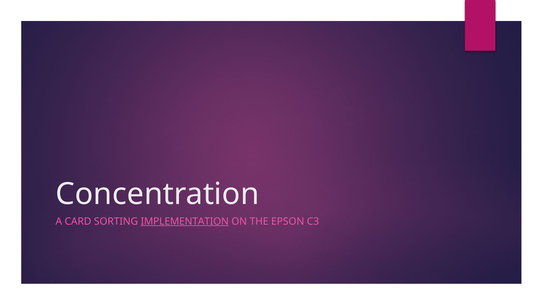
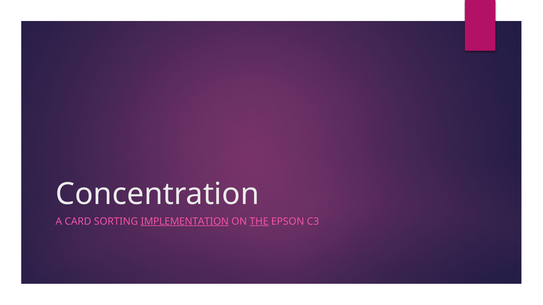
THE underline: none -> present
